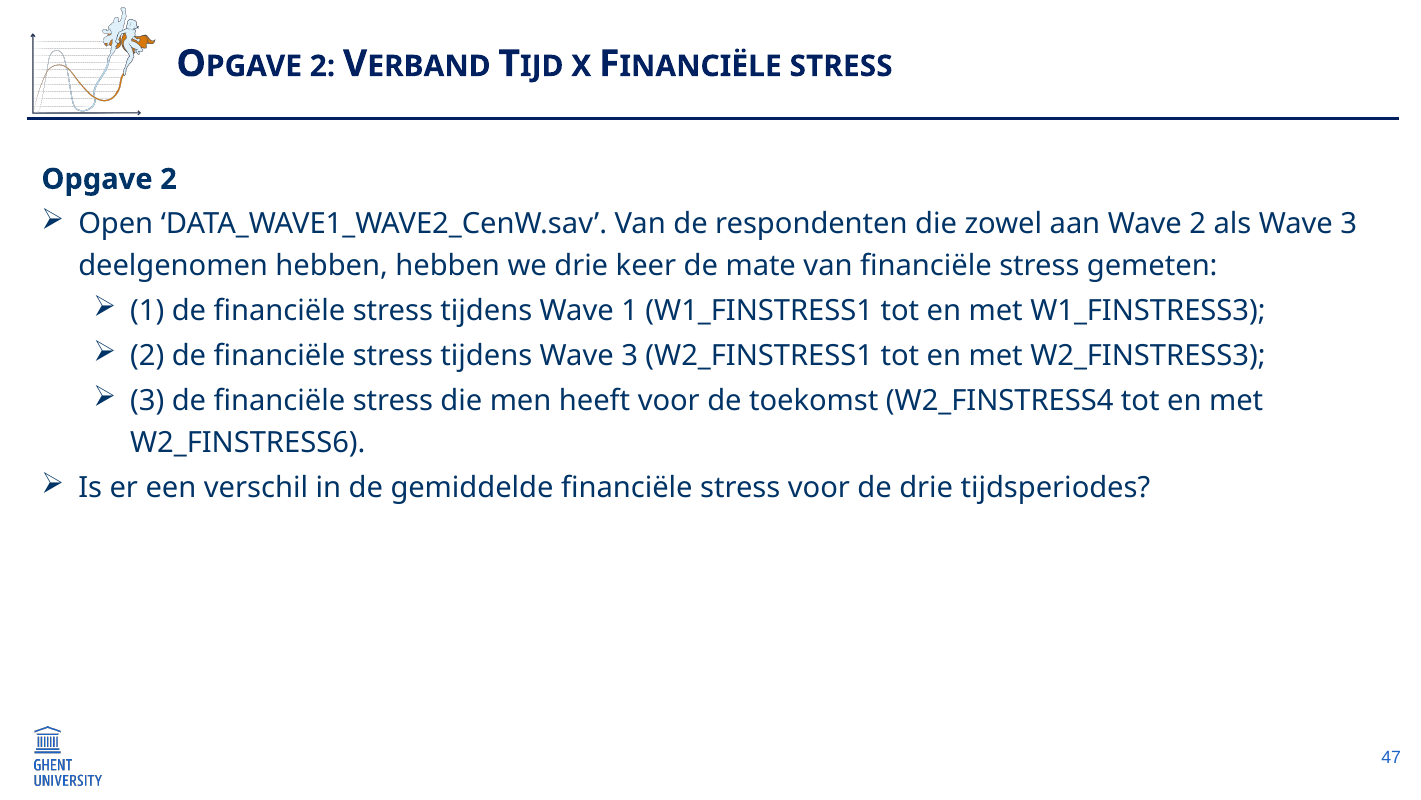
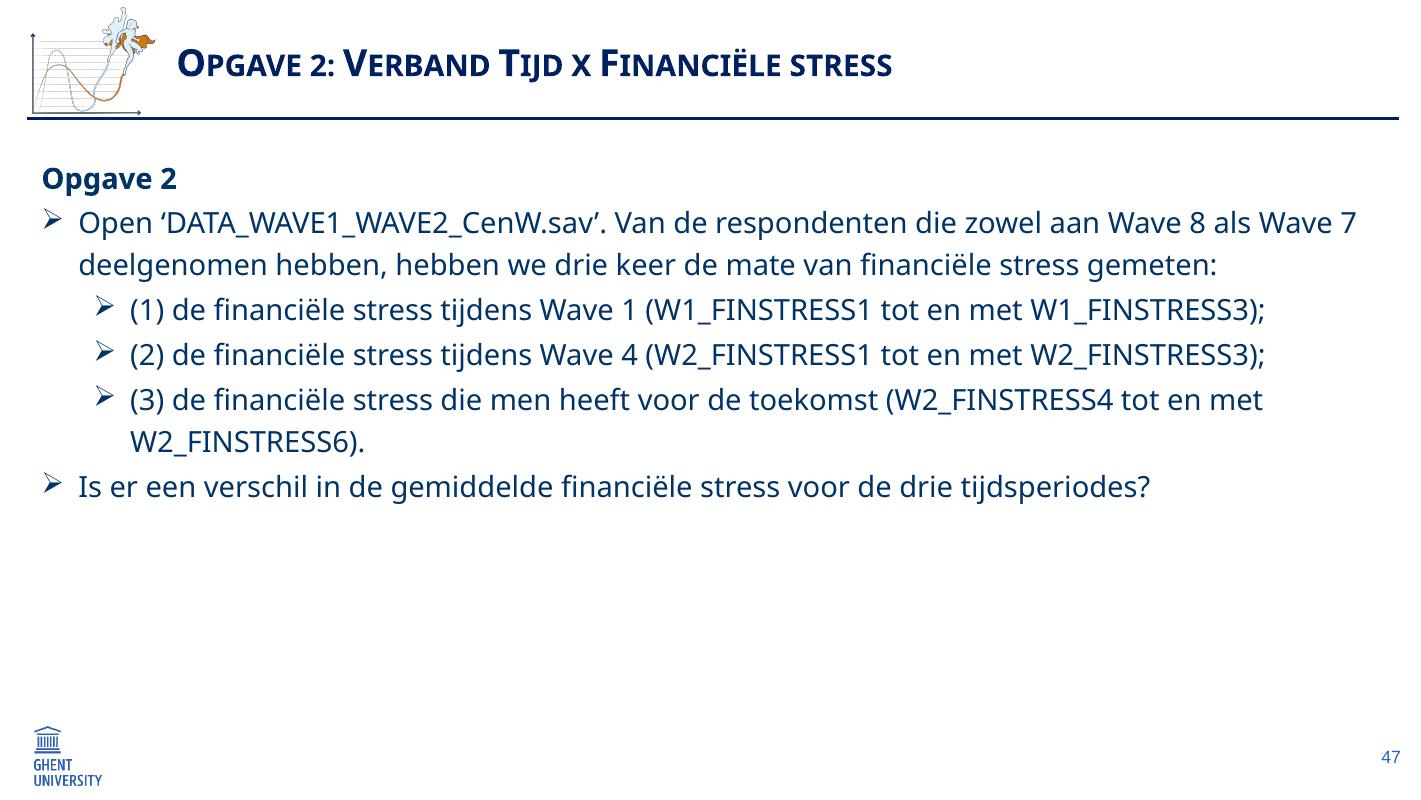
Wave 2: 2 -> 8
als Wave 3: 3 -> 7
tijdens Wave 3: 3 -> 4
